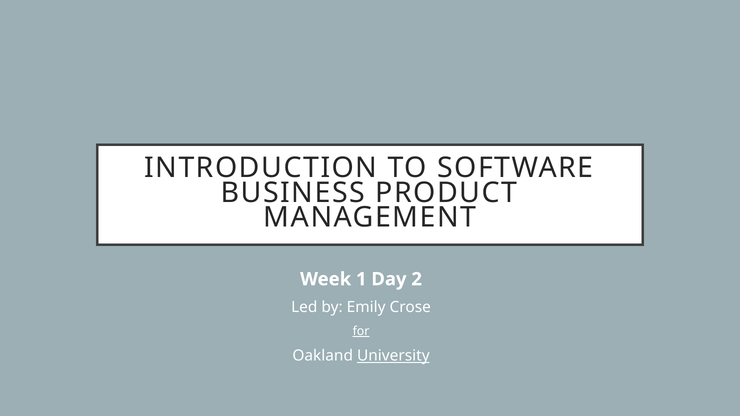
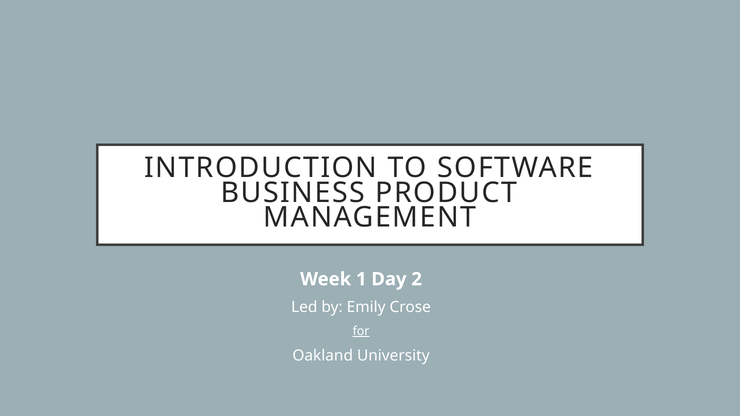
University underline: present -> none
